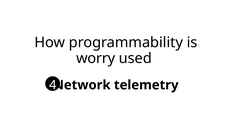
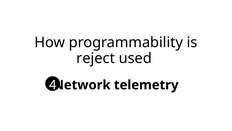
worry: worry -> reject
